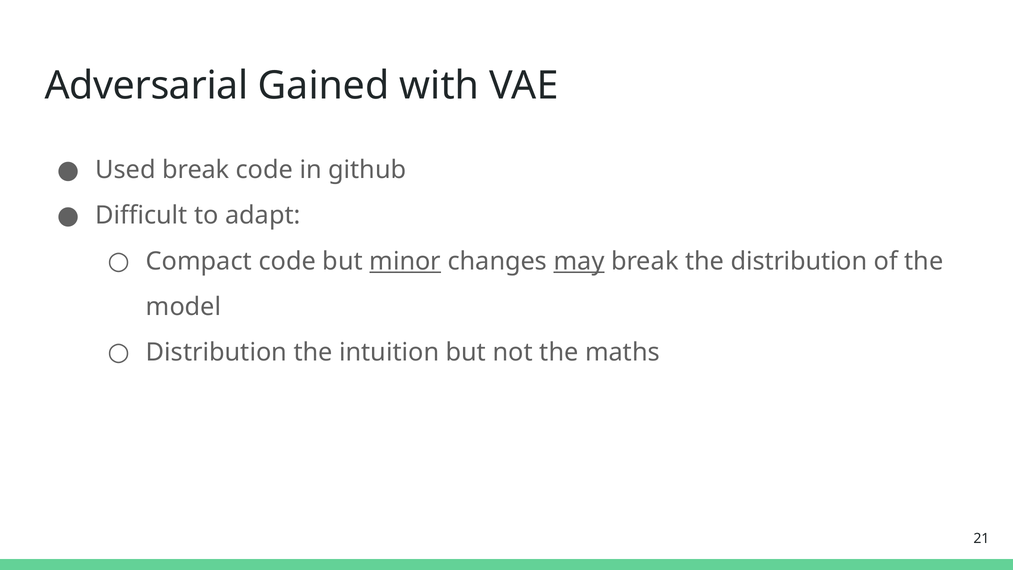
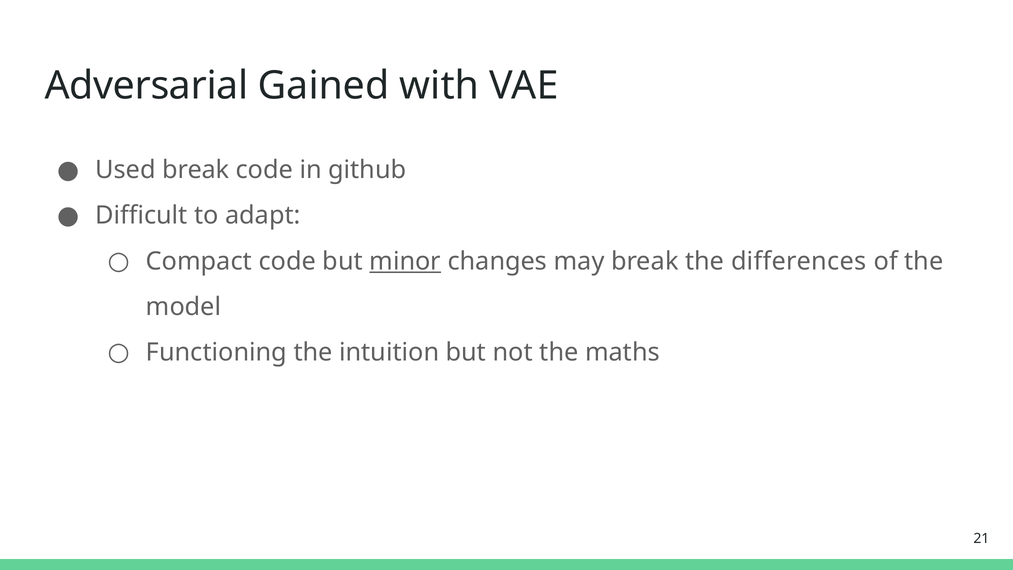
may underline: present -> none
the distribution: distribution -> differences
Distribution at (216, 352): Distribution -> Functioning
